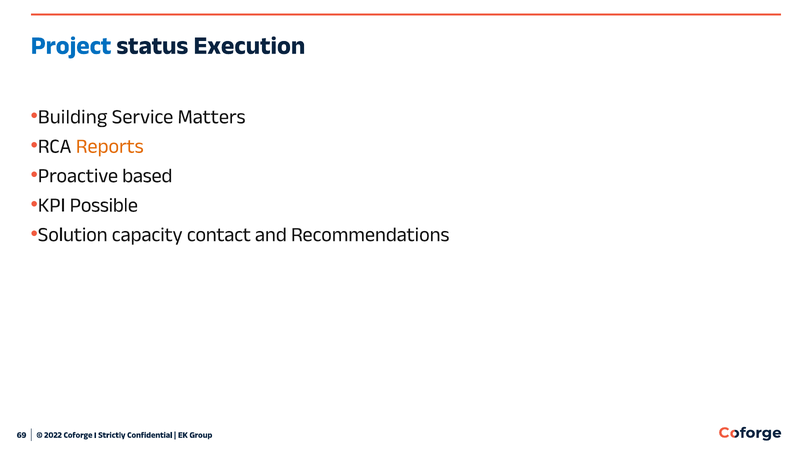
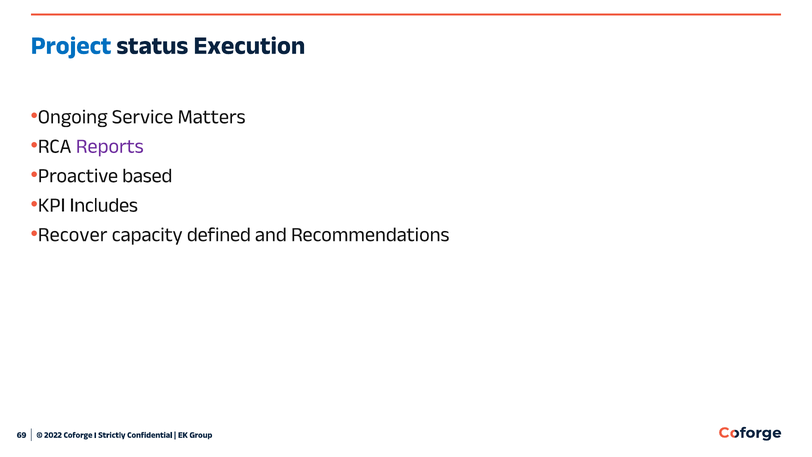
Building: Building -> Ongoing
Reports colour: orange -> purple
Possible: Possible -> Includes
Solution: Solution -> Recover
contact: contact -> defined
